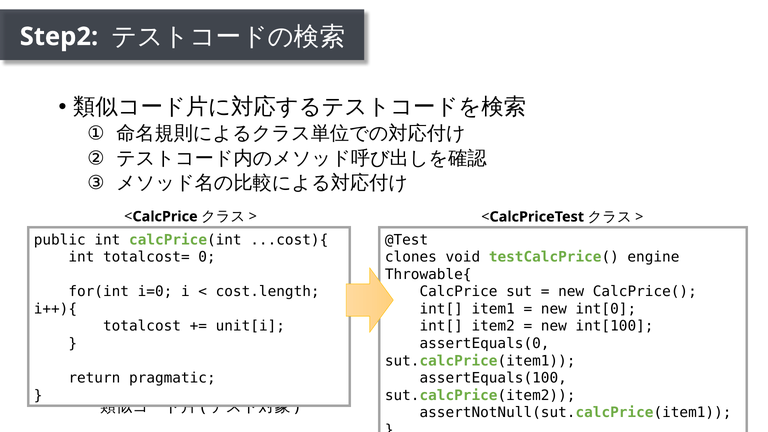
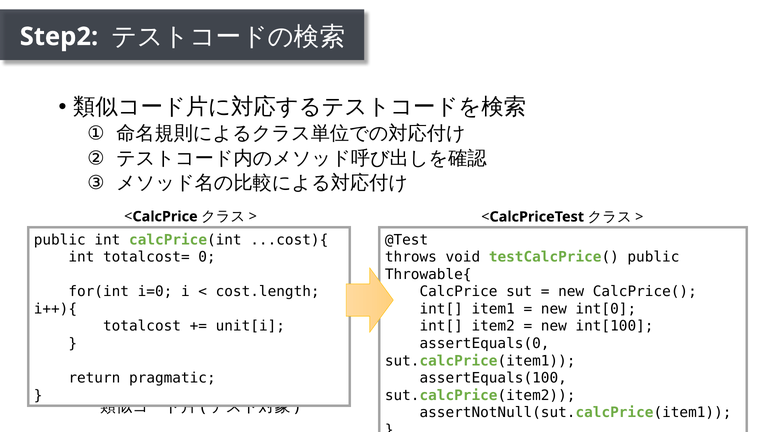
clones: clones -> throws
testCalcPrice( engine: engine -> public
